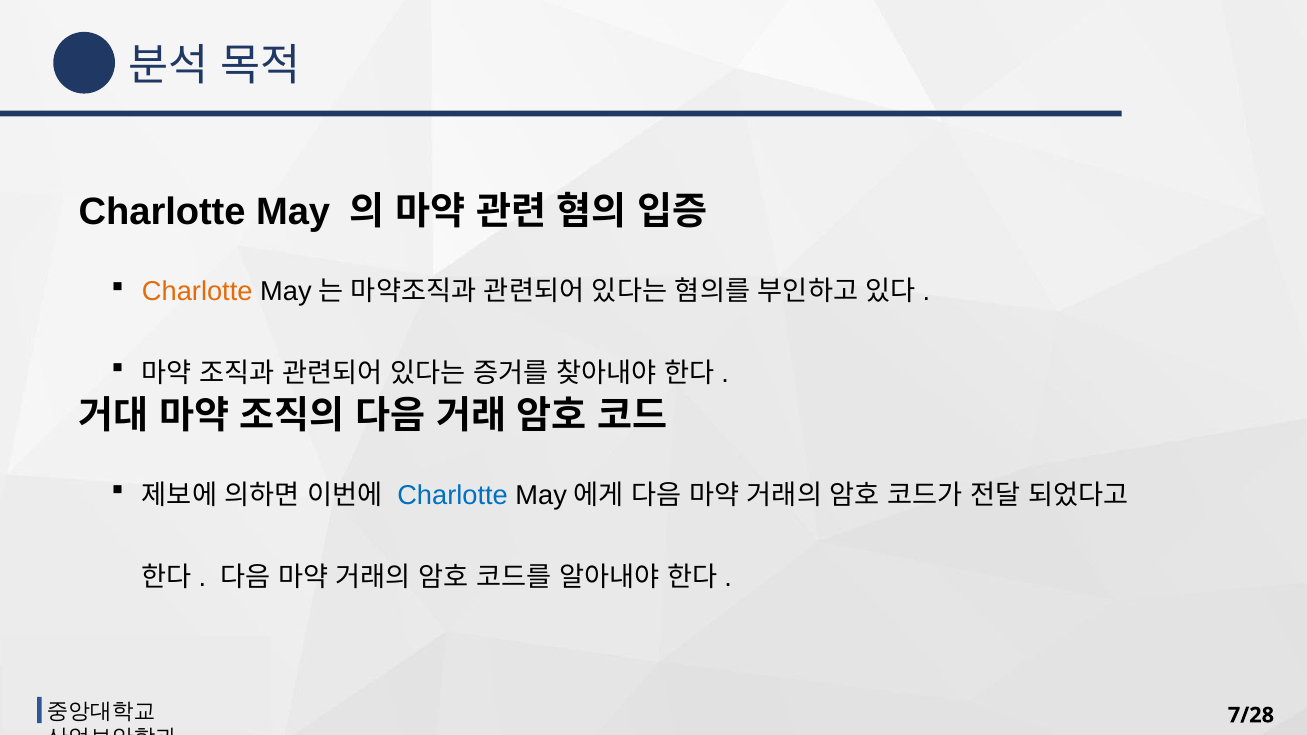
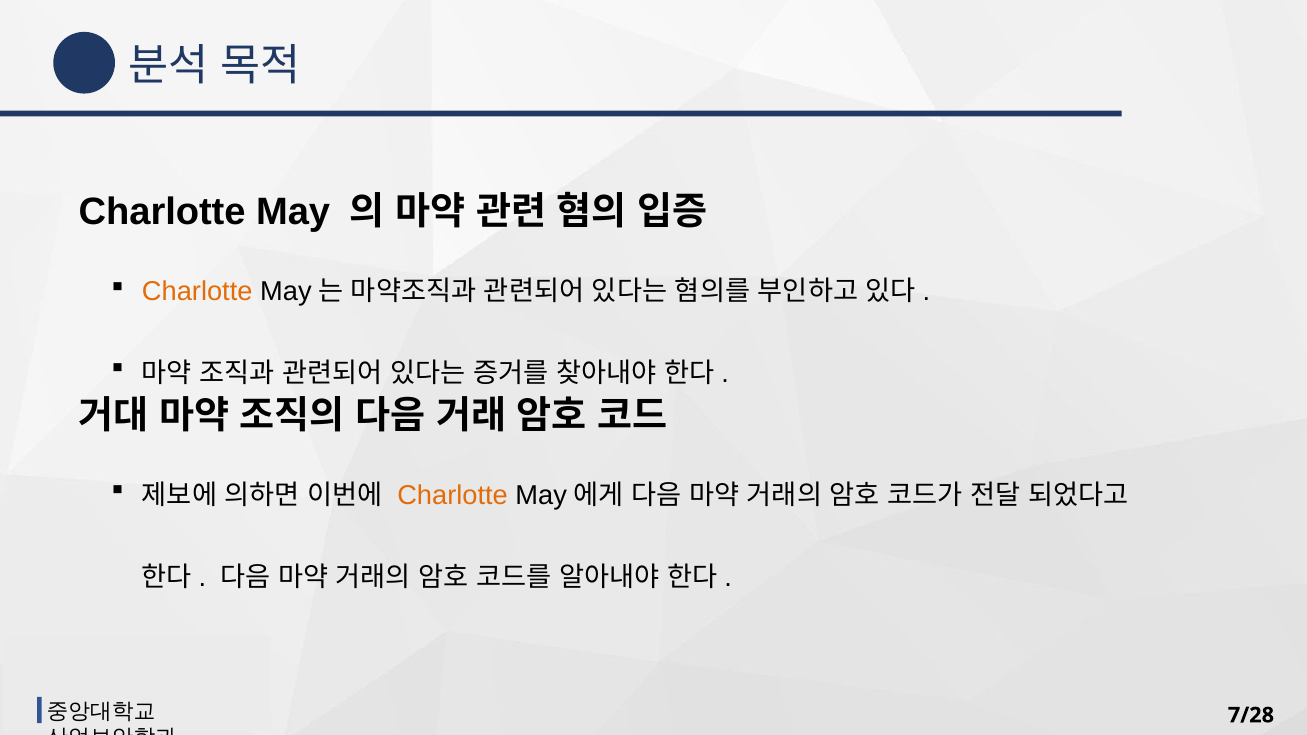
Charlotte at (453, 495) colour: blue -> orange
